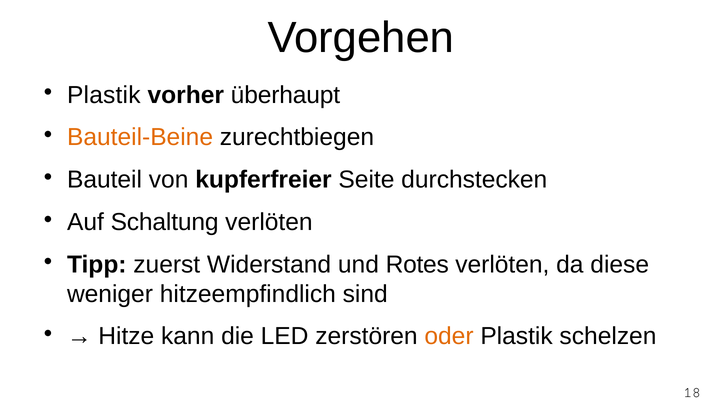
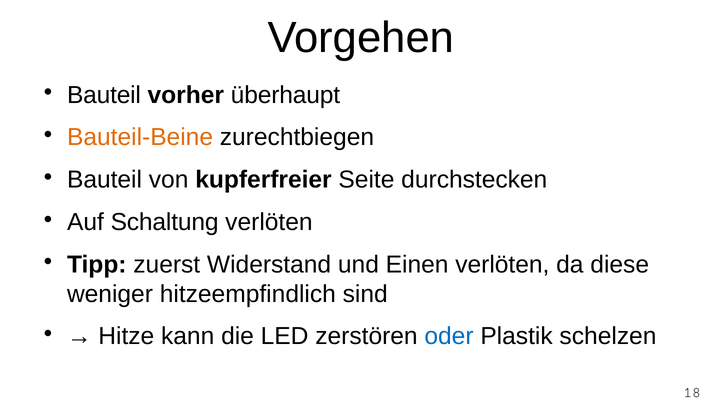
Plastik at (104, 95): Plastik -> Bauteil
Rotes: Rotes -> Einen
oder colour: orange -> blue
